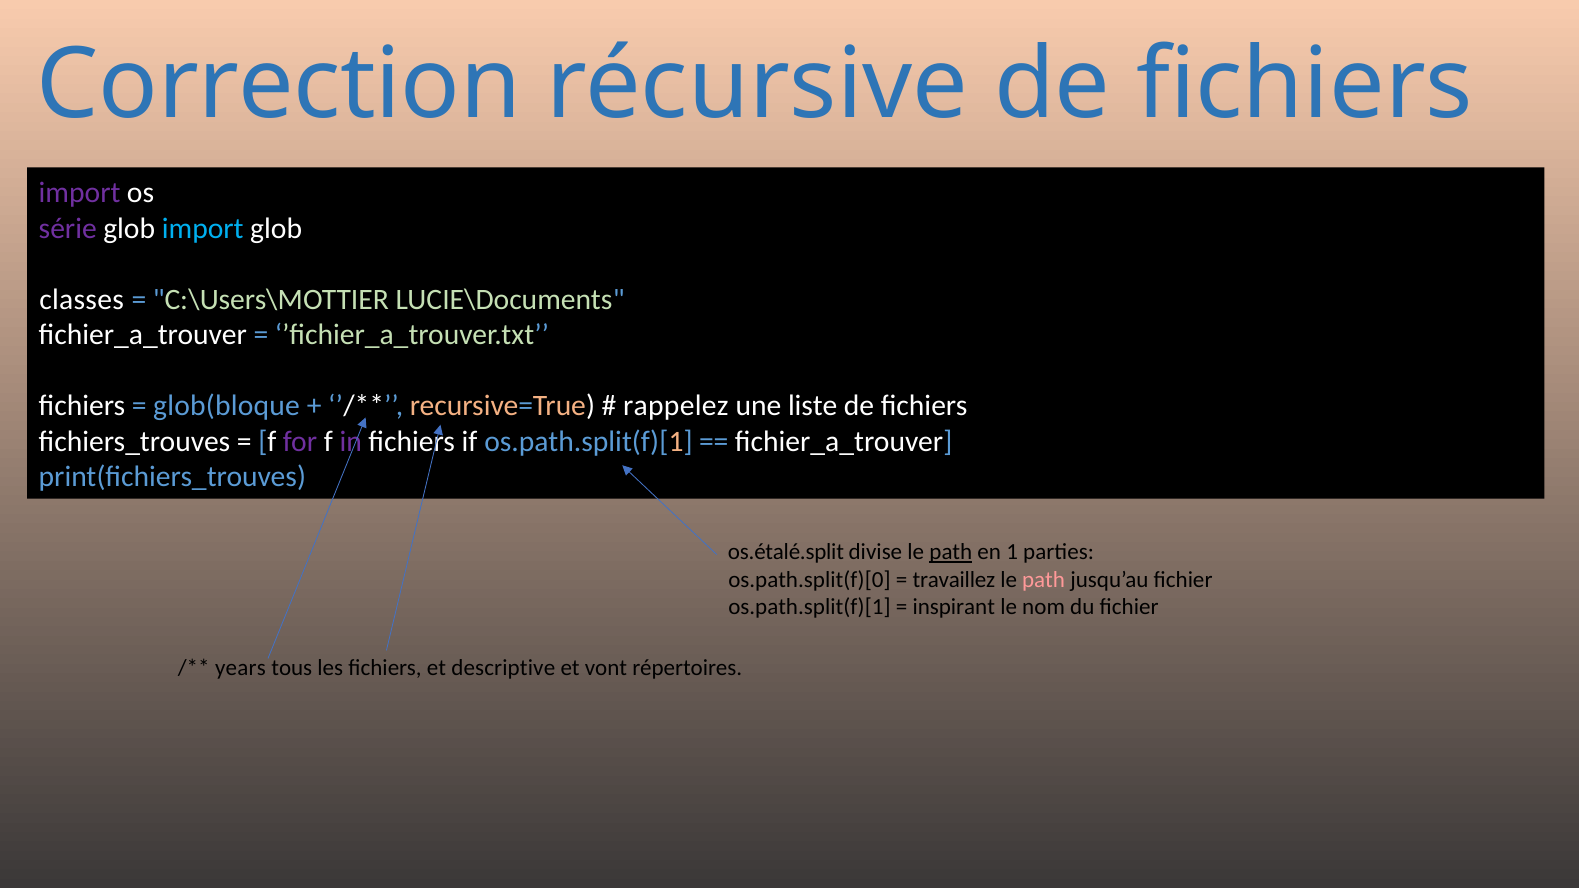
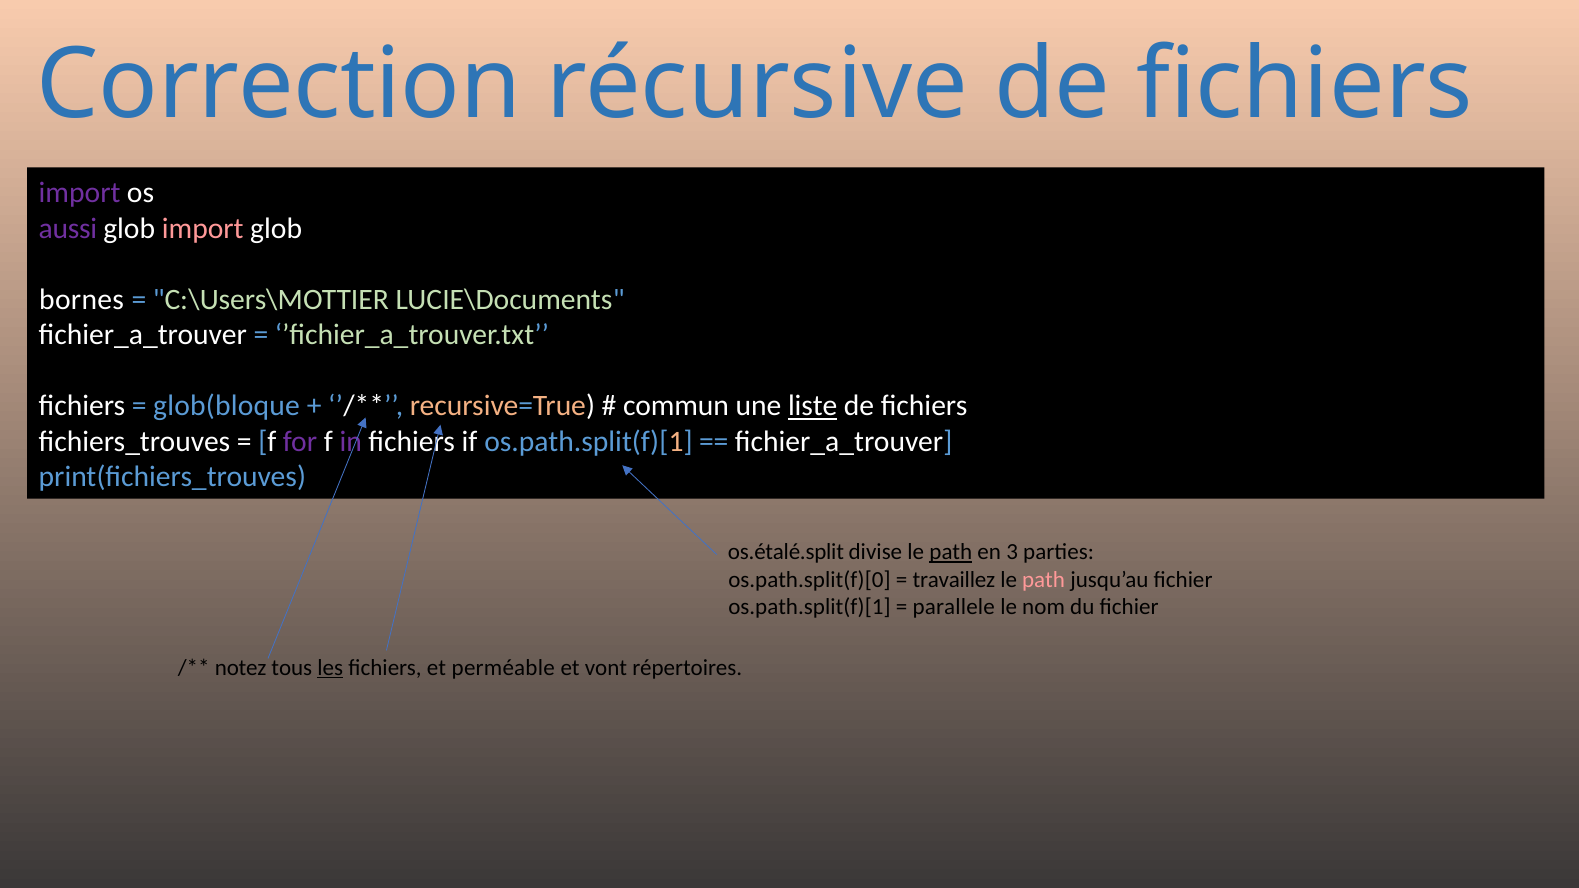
série: série -> aussi
import at (203, 229) colour: light blue -> pink
classes: classes -> bornes
rappelez: rappelez -> commun
liste underline: none -> present
1: 1 -> 3
inspirant: inspirant -> parallele
years: years -> notez
les underline: none -> present
descriptive: descriptive -> perméable
